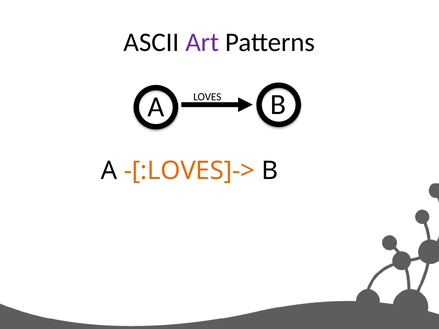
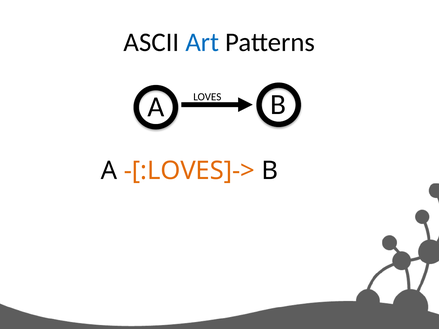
Art colour: purple -> blue
